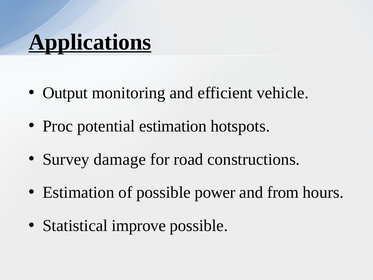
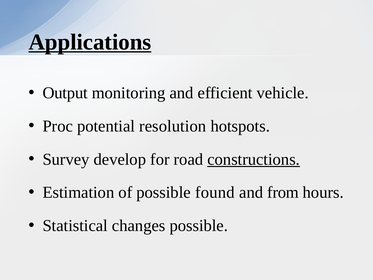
potential estimation: estimation -> resolution
damage: damage -> develop
constructions underline: none -> present
power: power -> found
improve: improve -> changes
